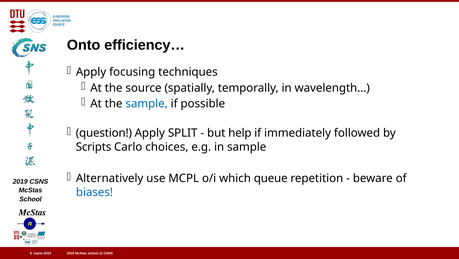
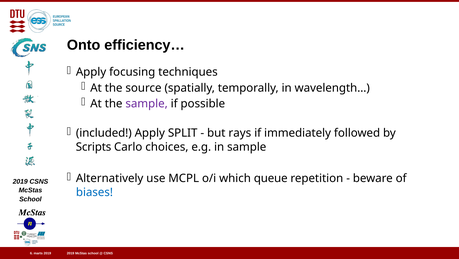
sample at (147, 103) colour: blue -> purple
question: question -> included
help: help -> rays
